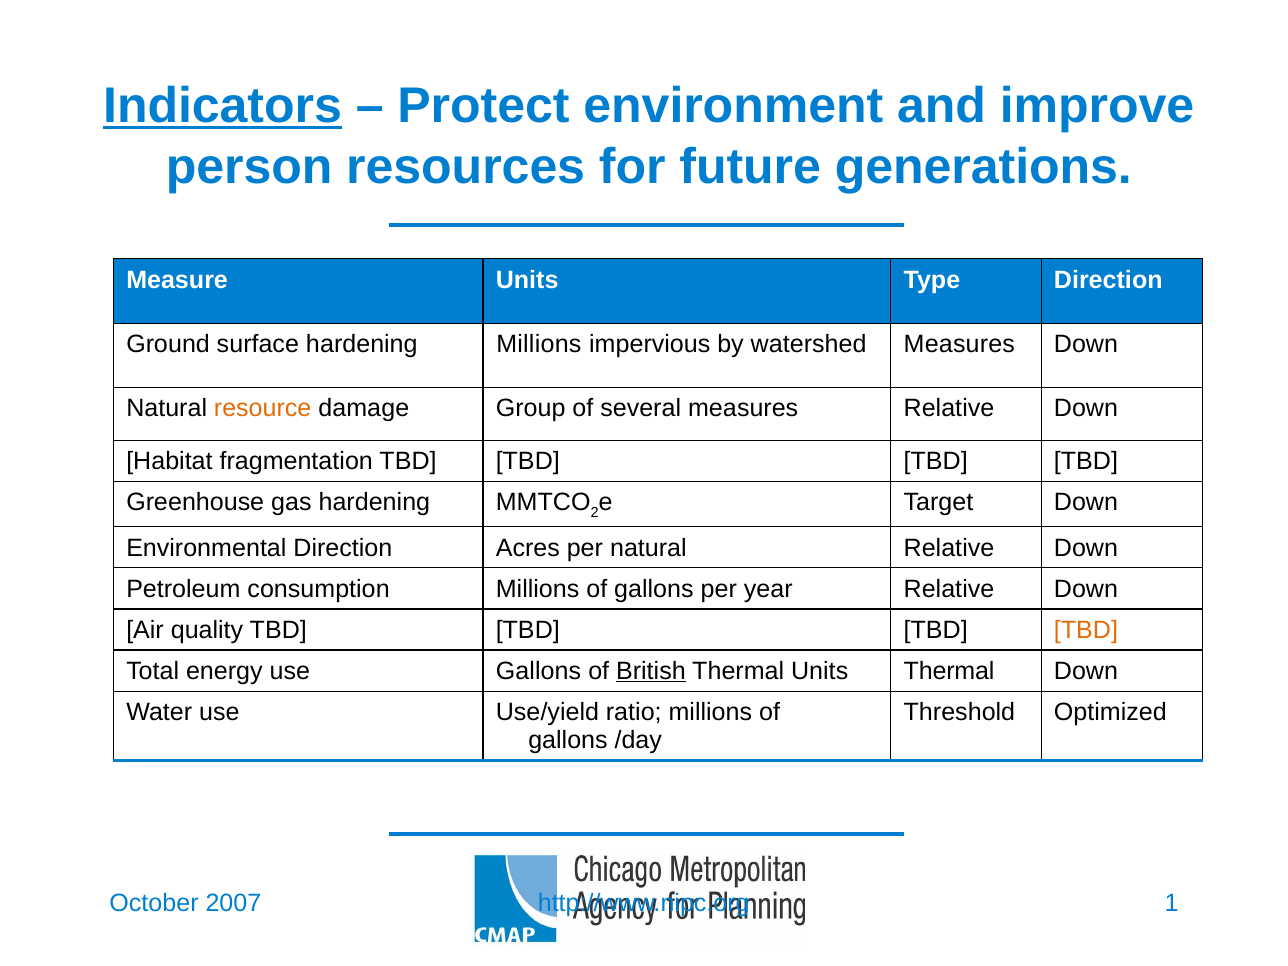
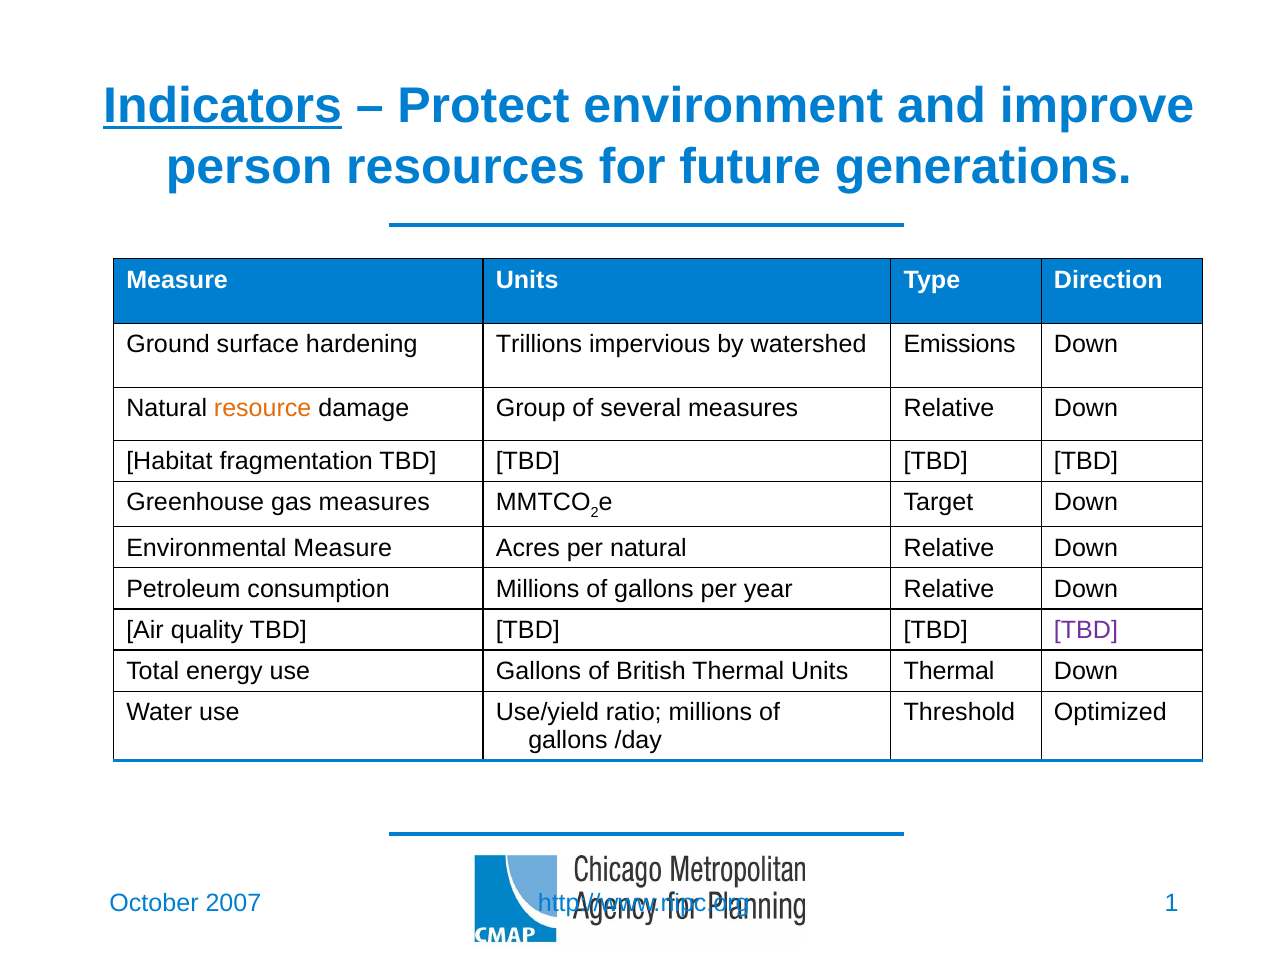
hardening Millions: Millions -> Trillions
watershed Measures: Measures -> Emissions
gas hardening: hardening -> measures
Environmental Direction: Direction -> Measure
TBD at (1086, 630) colour: orange -> purple
British underline: present -> none
